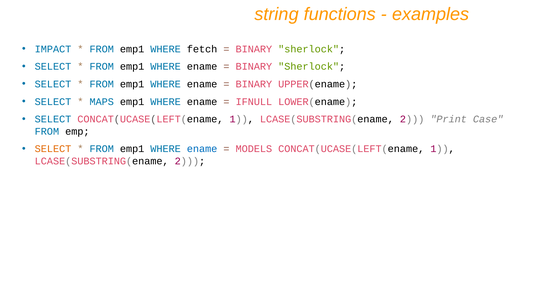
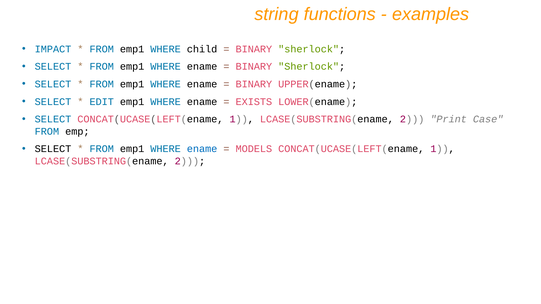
fetch: fetch -> child
MAPS: MAPS -> EDIT
IFNULL: IFNULL -> EXISTS
SELECT at (53, 149) colour: orange -> black
